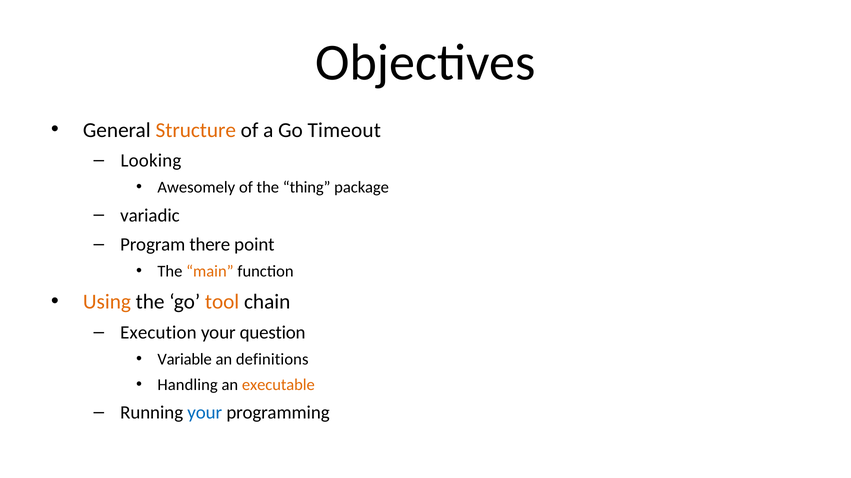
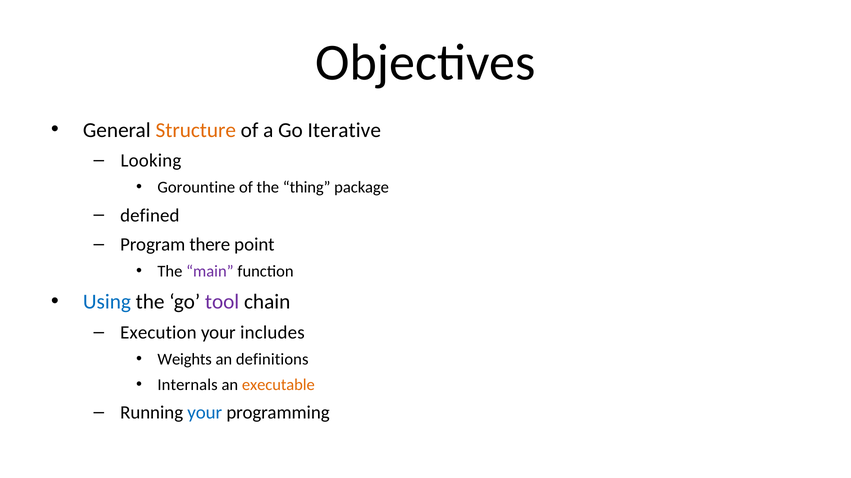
Timeout: Timeout -> Iterative
Awesomely: Awesomely -> Gorountine
variadic: variadic -> defined
main colour: orange -> purple
Using colour: orange -> blue
tool colour: orange -> purple
question: question -> includes
Variable: Variable -> Weights
Handling: Handling -> Internals
